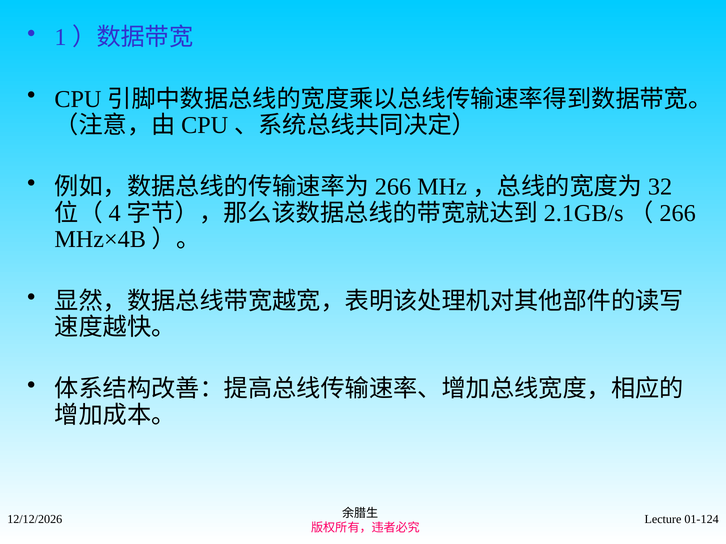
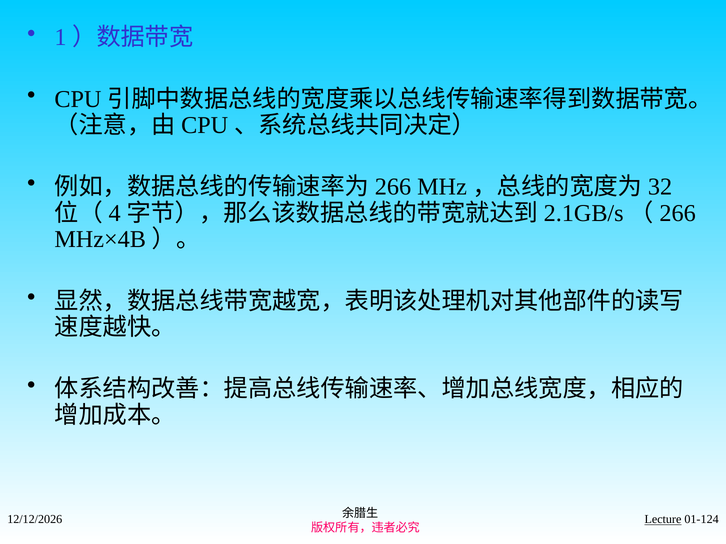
Lecture underline: none -> present
